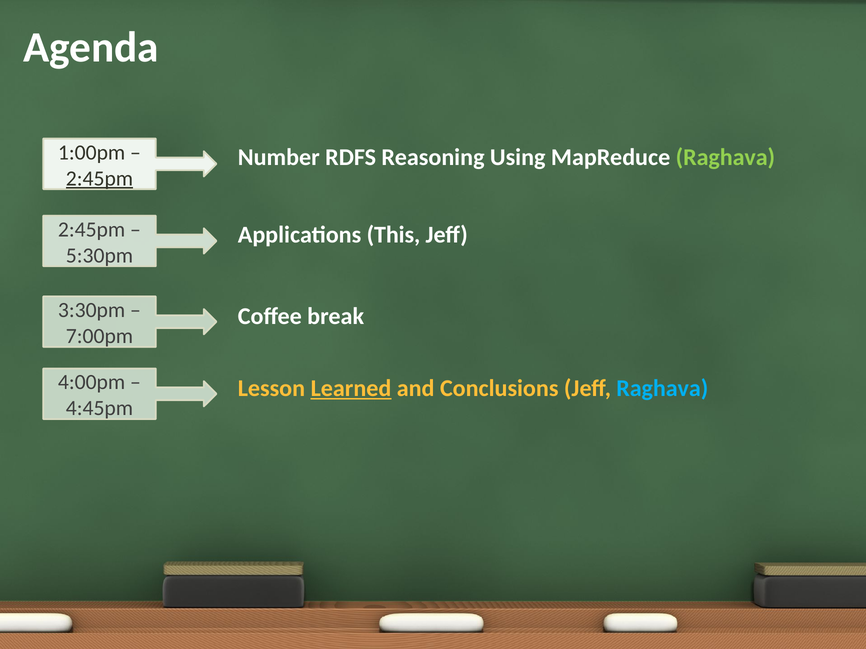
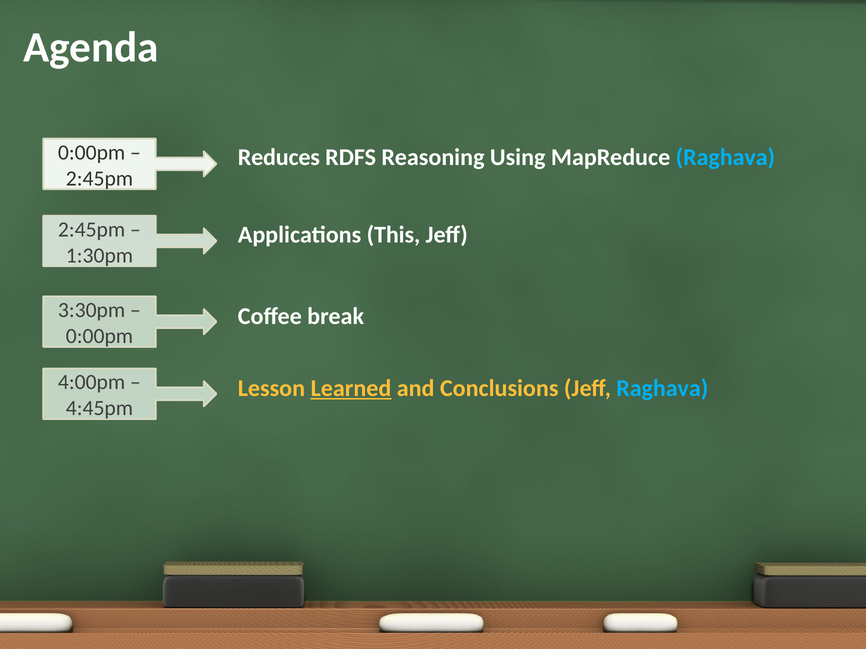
1:00pm at (92, 153): 1:00pm -> 0:00pm
Number: Number -> Reduces
Raghava at (725, 158) colour: light green -> light blue
2:45pm at (100, 178) underline: present -> none
5:30pm: 5:30pm -> 1:30pm
7:00pm at (100, 336): 7:00pm -> 0:00pm
